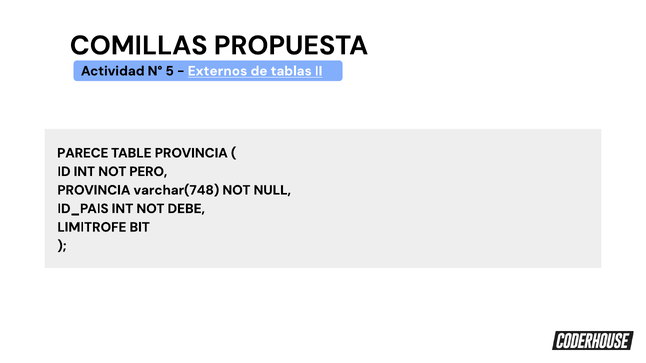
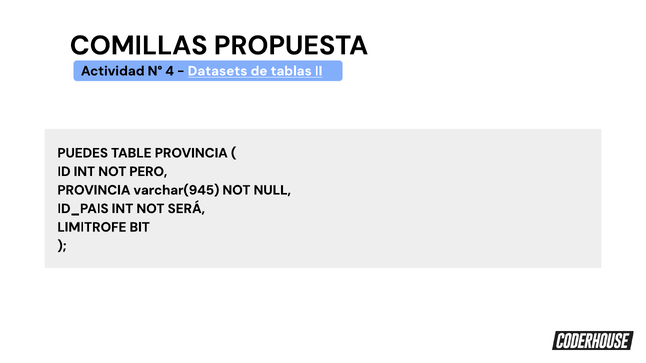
5: 5 -> 4
Externos: Externos -> Datasets
PARECE: PARECE -> PUEDES
varchar(748: varchar(748 -> varchar(945
DEBE: DEBE -> SERÁ
